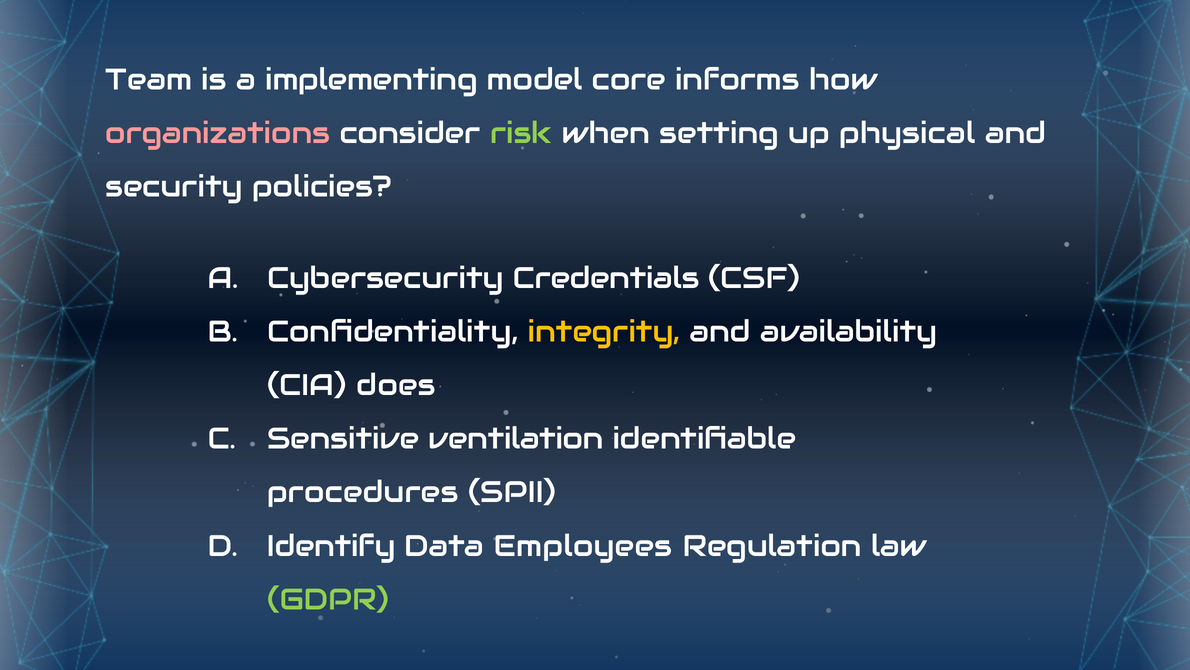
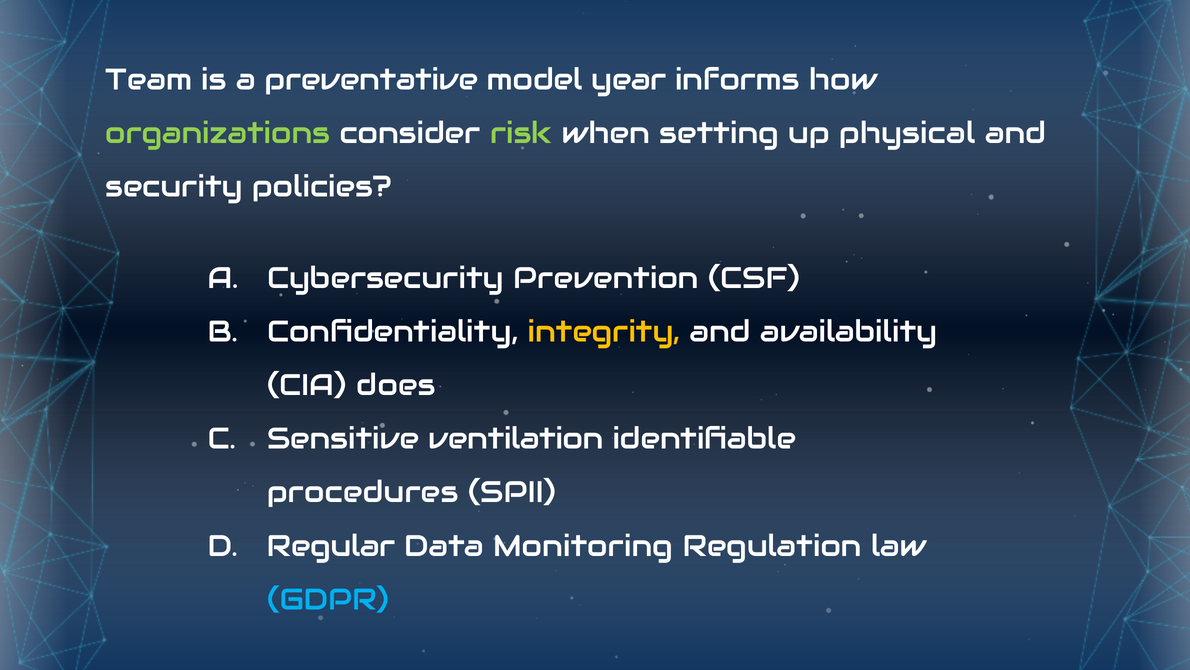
implementing: implementing -> preventative
core: core -> year
organizations colour: pink -> light green
Credentials: Credentials -> Prevention
Identify: Identify -> Regular
Employees: Employees -> Monitoring
GDPR colour: light green -> light blue
